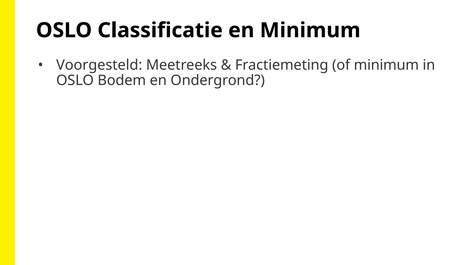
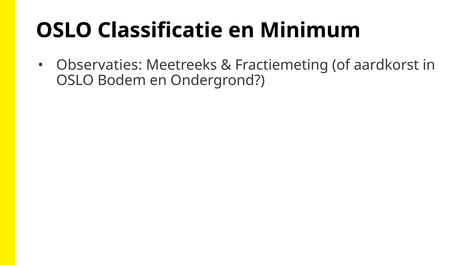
Voorgesteld: Voorgesteld -> Observaties
of minimum: minimum -> aardkorst
